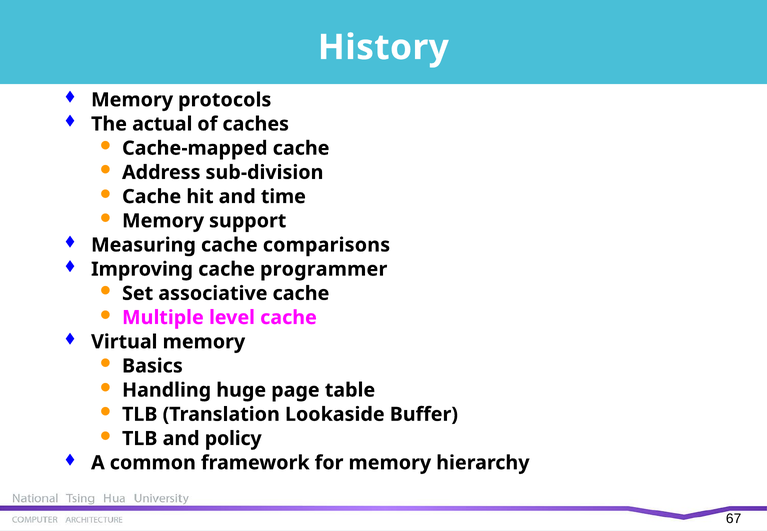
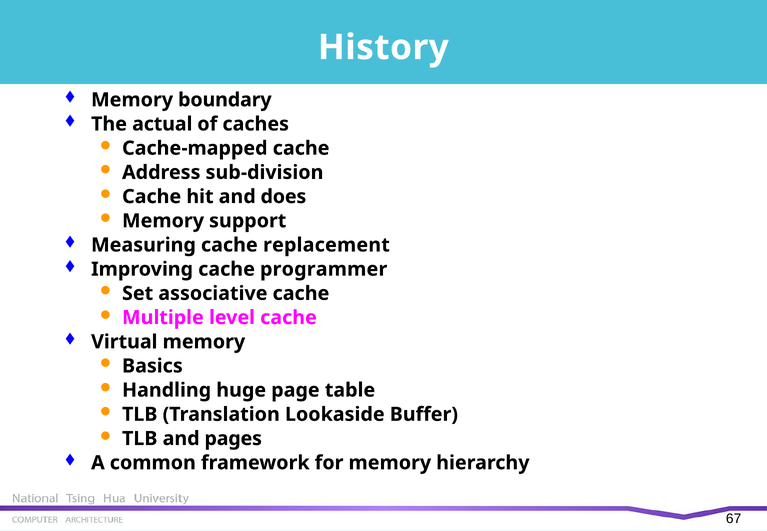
protocols: protocols -> boundary
time: time -> does
comparisons: comparisons -> replacement
policy: policy -> pages
